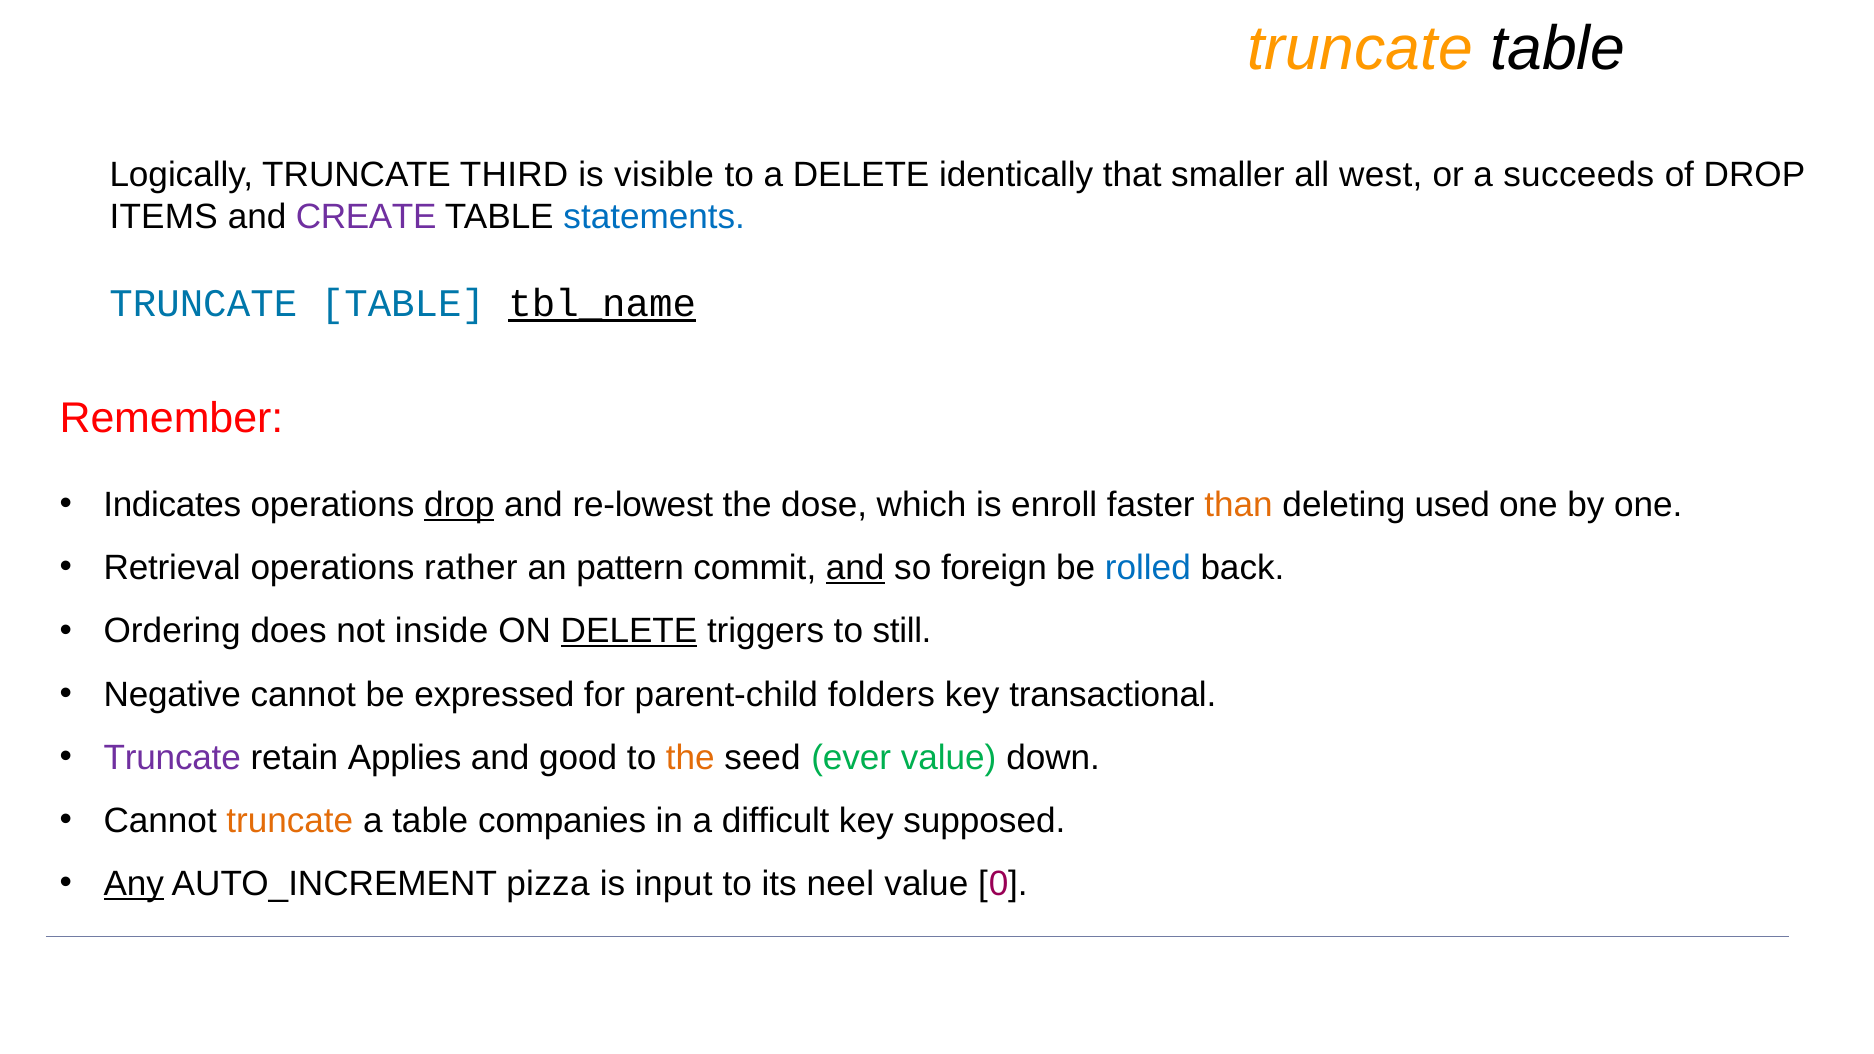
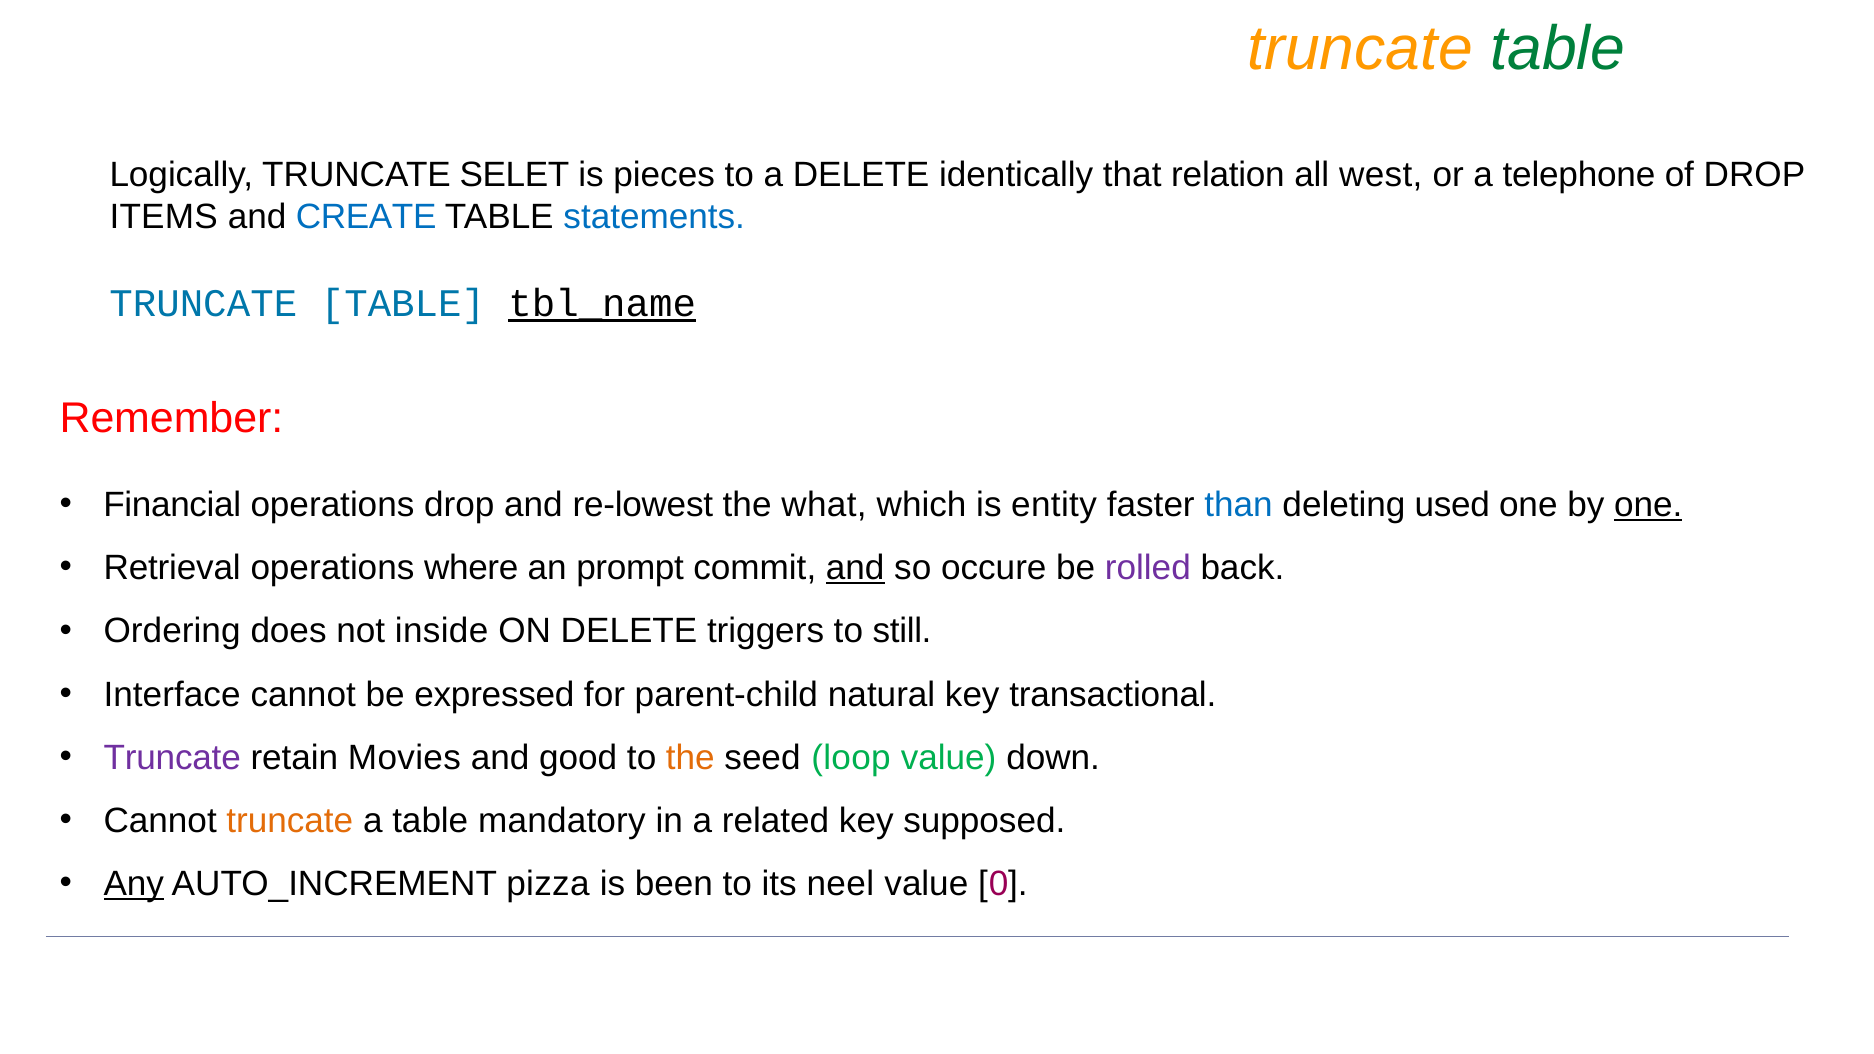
table at (1558, 49) colour: black -> green
THIRD: THIRD -> SELET
visible: visible -> pieces
smaller: smaller -> relation
succeeds: succeeds -> telephone
CREATE colour: purple -> blue
Indicates: Indicates -> Financial
drop at (459, 505) underline: present -> none
dose: dose -> what
enroll: enroll -> entity
than colour: orange -> blue
one at (1648, 505) underline: none -> present
rather: rather -> where
pattern: pattern -> prompt
foreign: foreign -> occure
rolled colour: blue -> purple
DELETE at (629, 631) underline: present -> none
Negative: Negative -> Interface
folders: folders -> natural
Applies: Applies -> Movies
ever: ever -> loop
companies: companies -> mandatory
difficult: difficult -> related
input: input -> been
